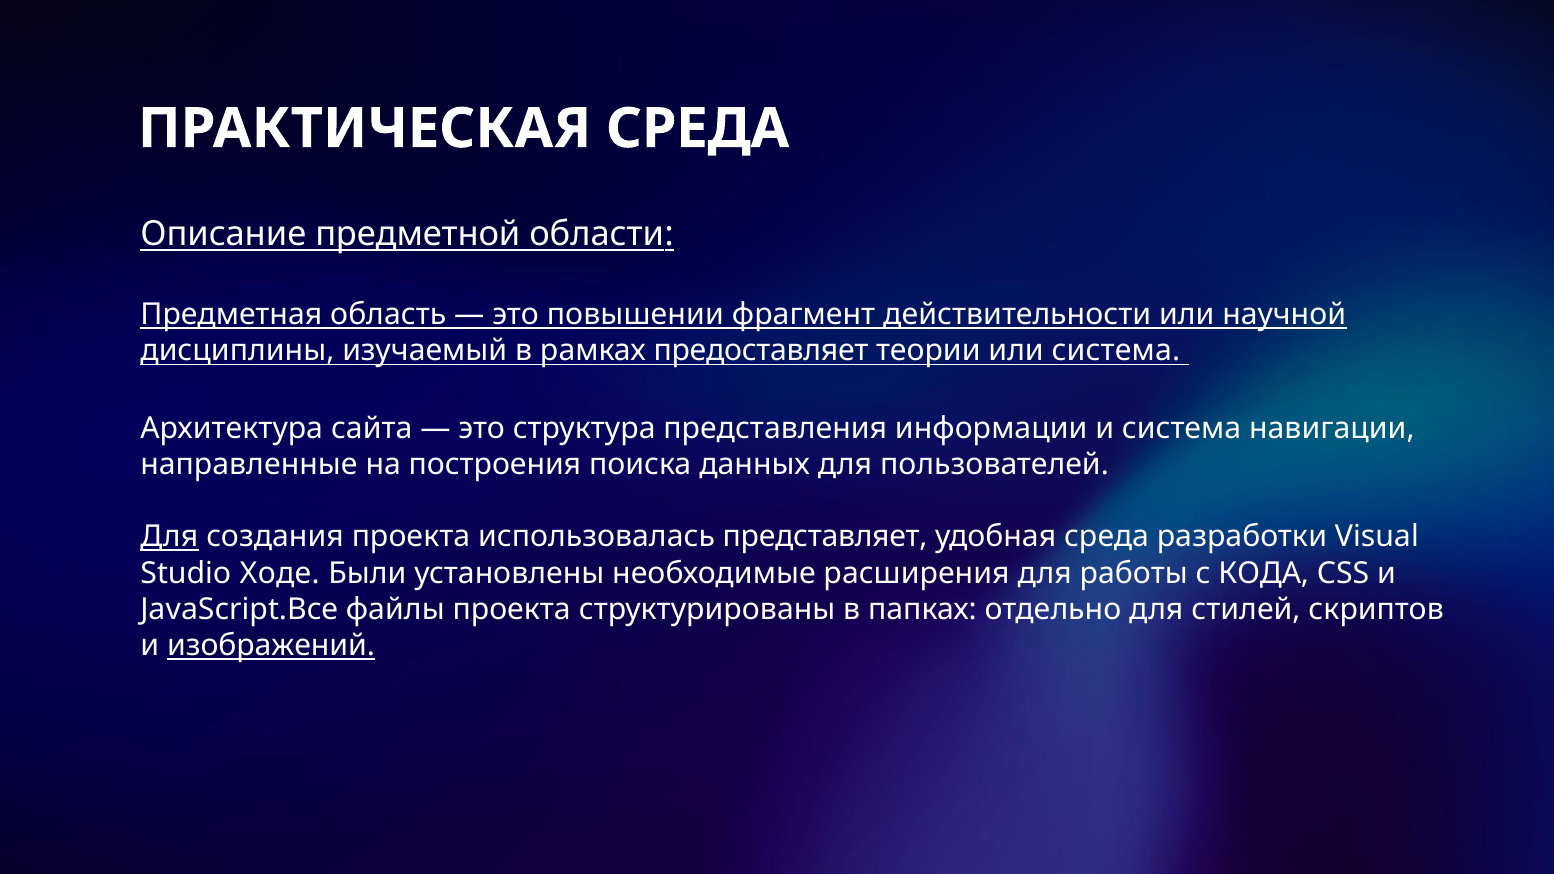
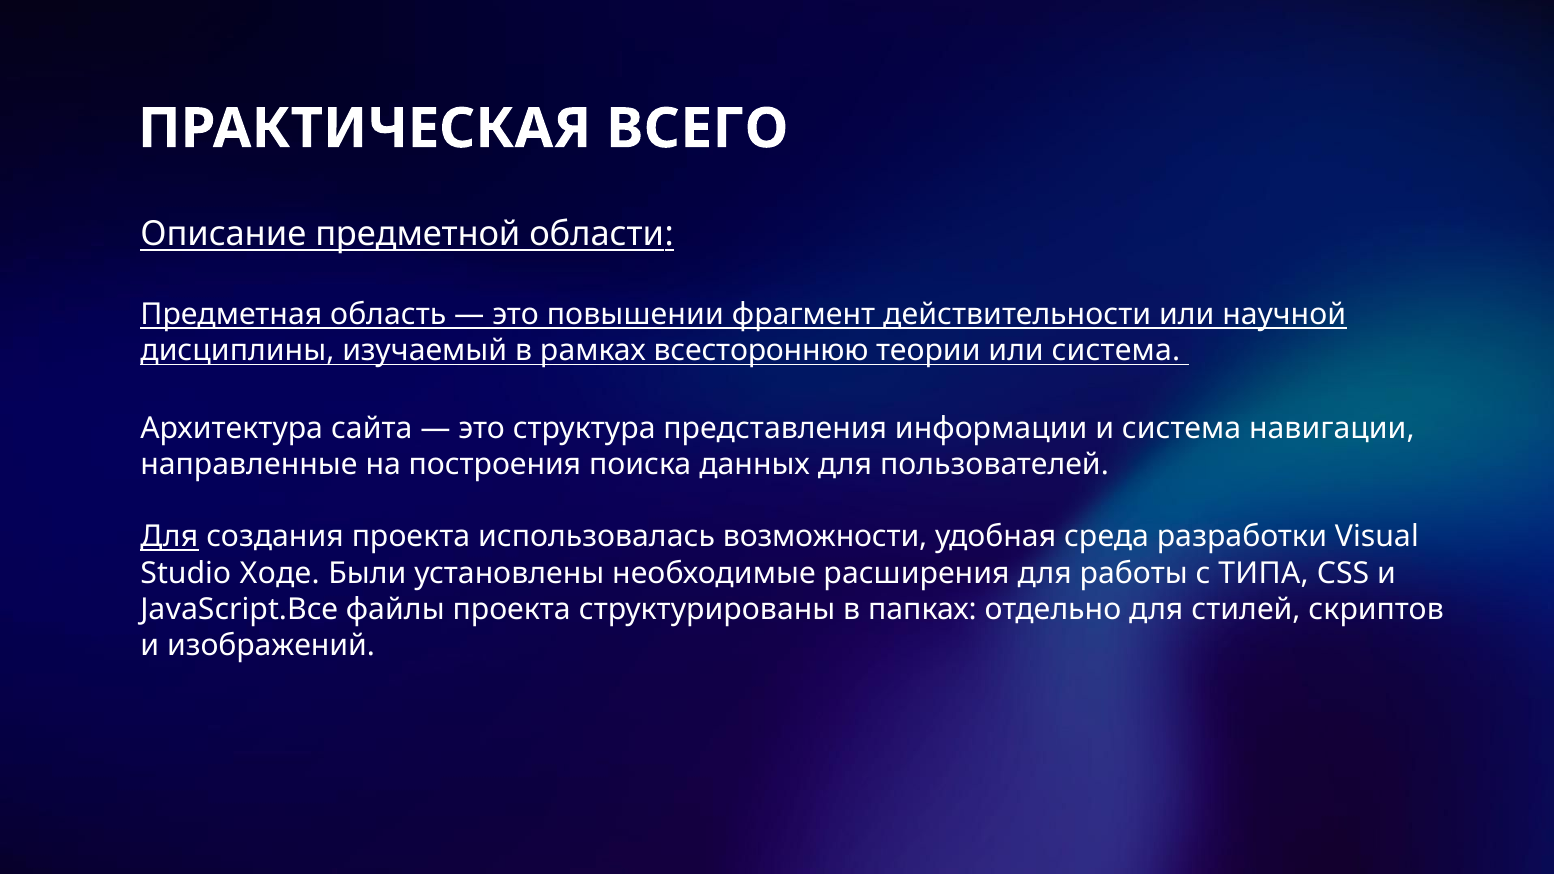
ПРАКТИЧЕСКАЯ СРЕДА: СРЕДА -> ВСЕГО
предоставляет: предоставляет -> всестороннюю
представляет: представляет -> возможности
КОДА: КОДА -> ТИПА
изображений underline: present -> none
